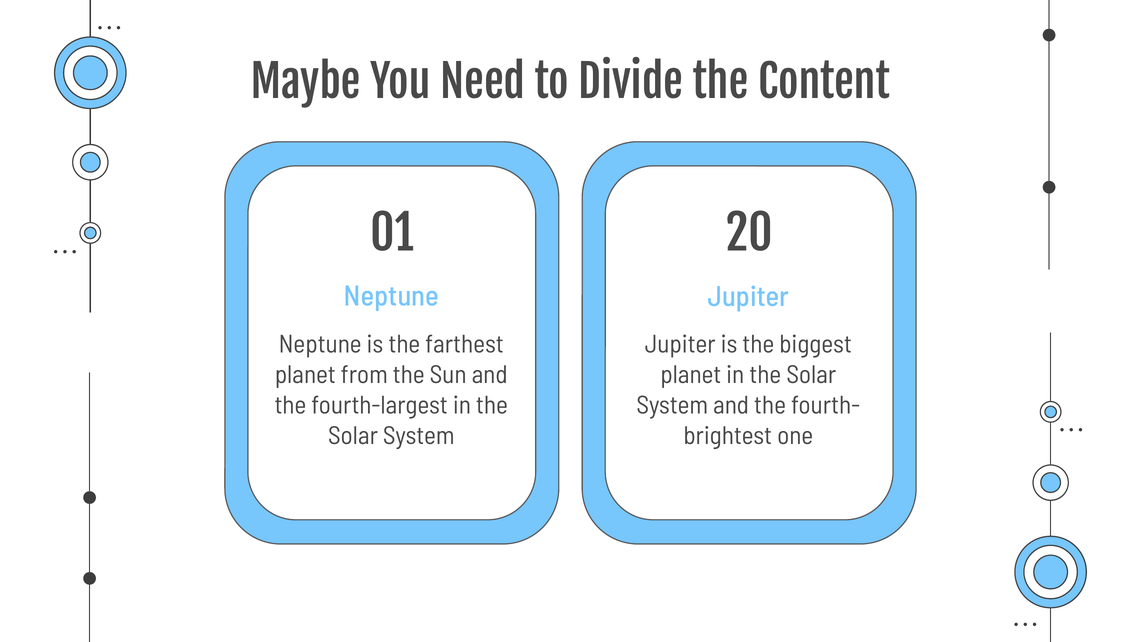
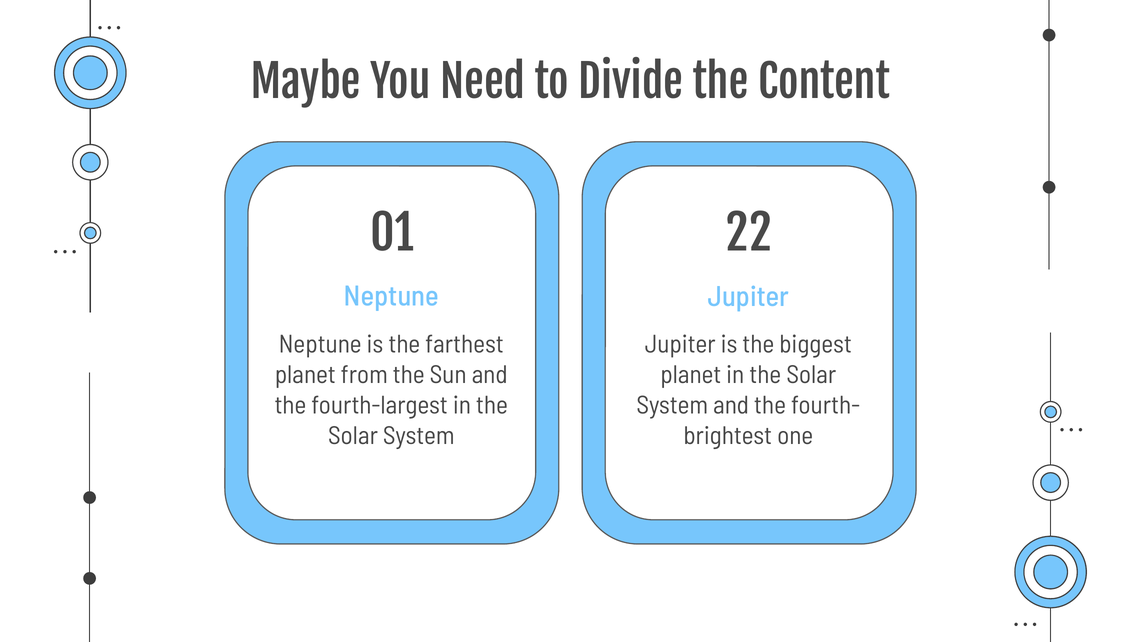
20: 20 -> 22
